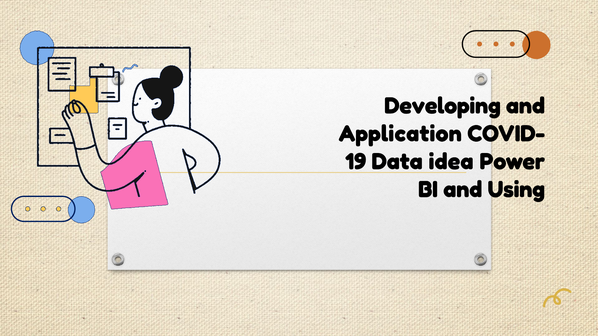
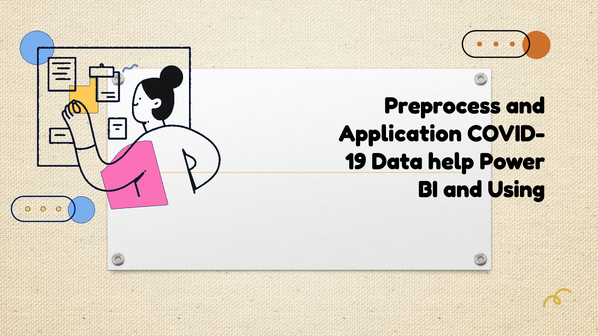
Developing: Developing -> Preprocess
idea: idea -> help
